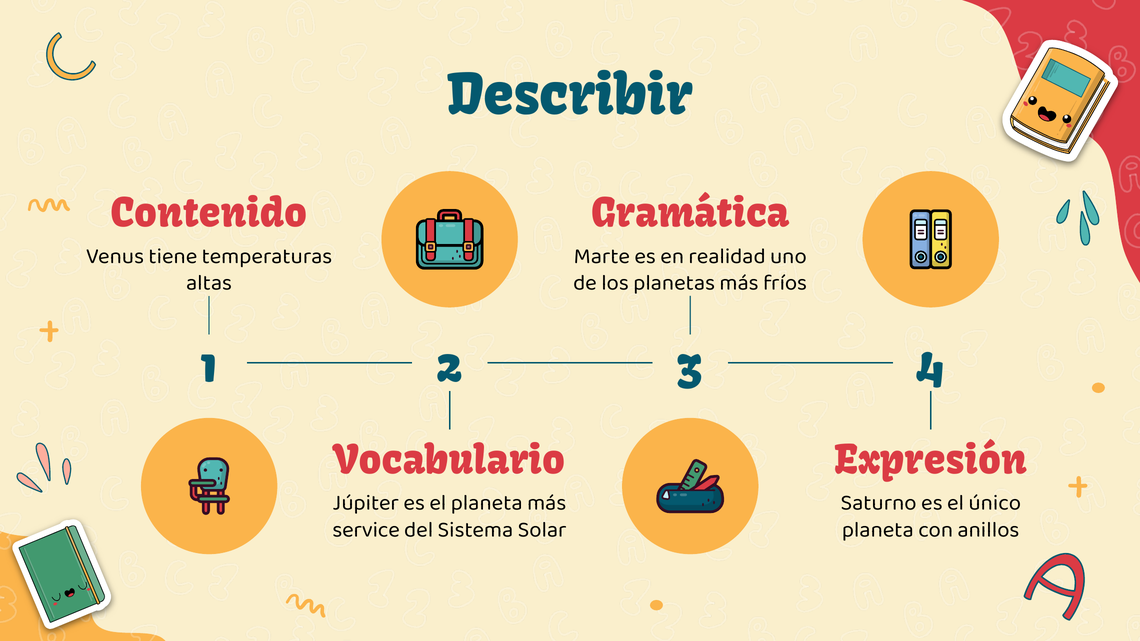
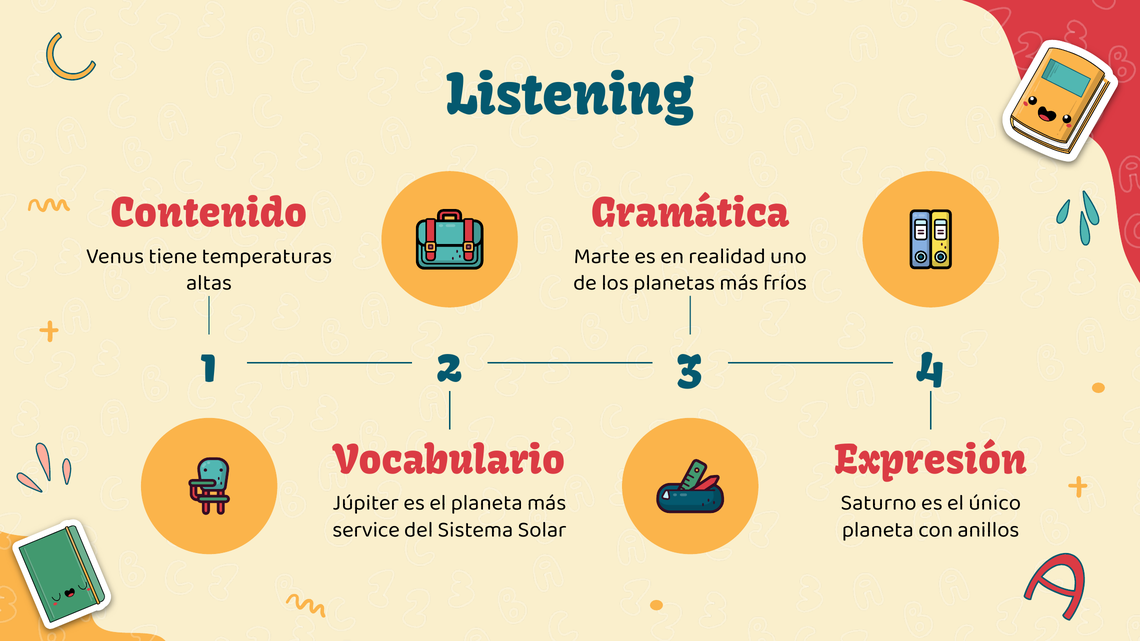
Describir: Describir -> Listening
